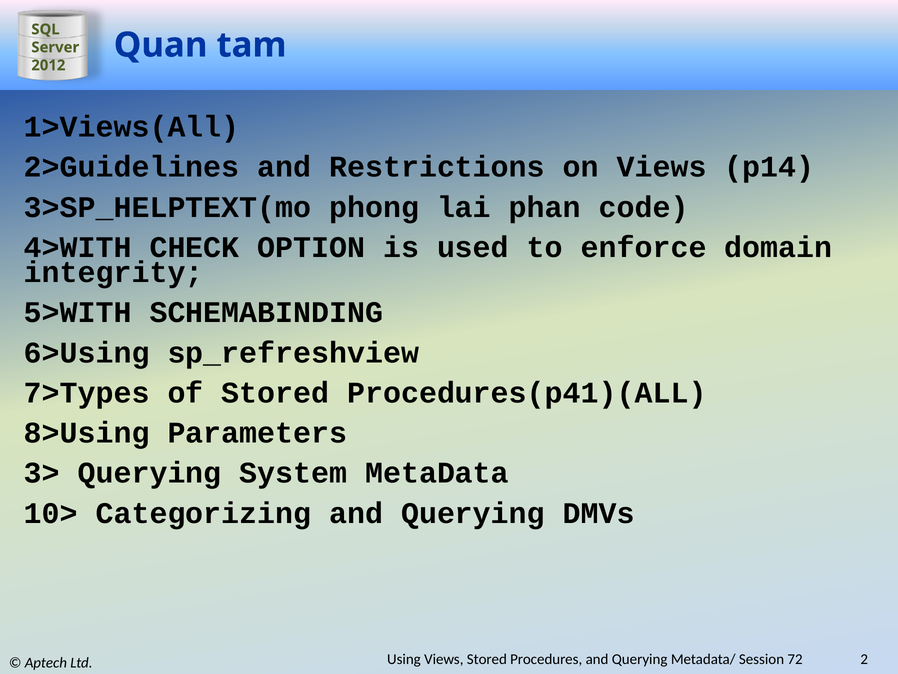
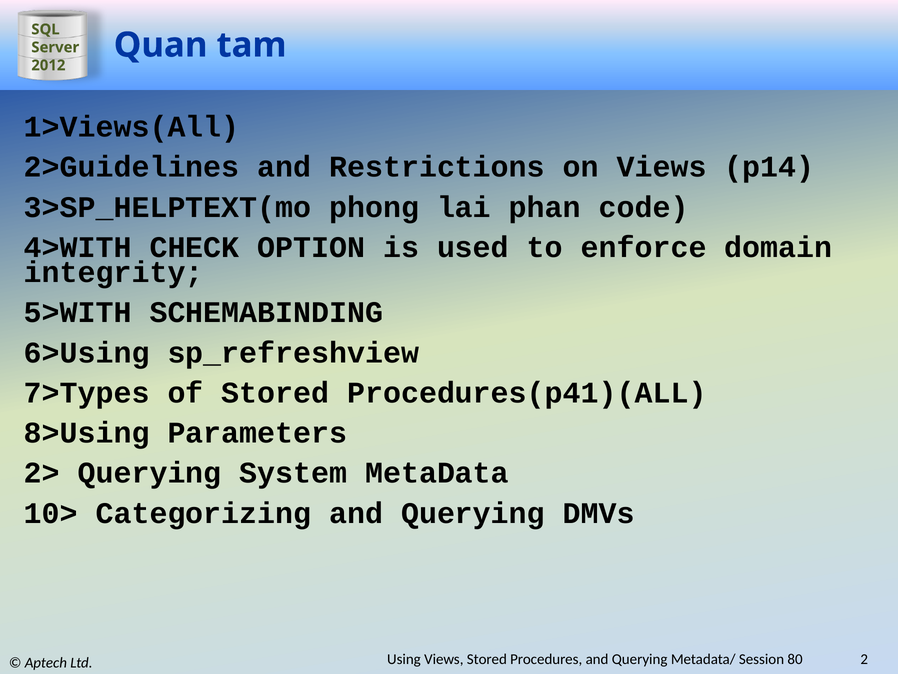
3>: 3> -> 2>
72: 72 -> 80
